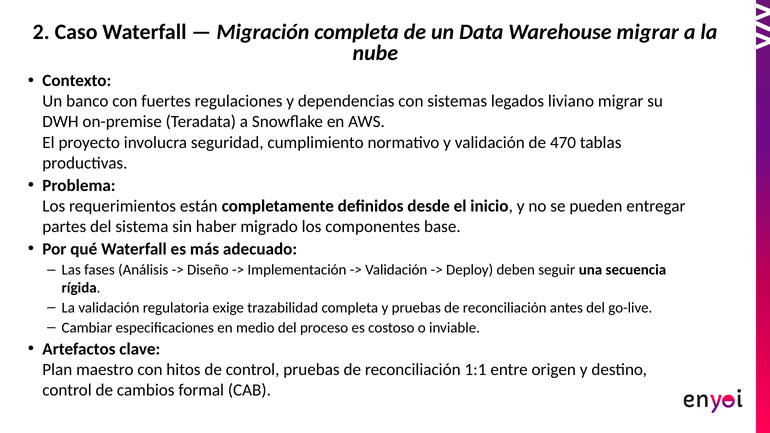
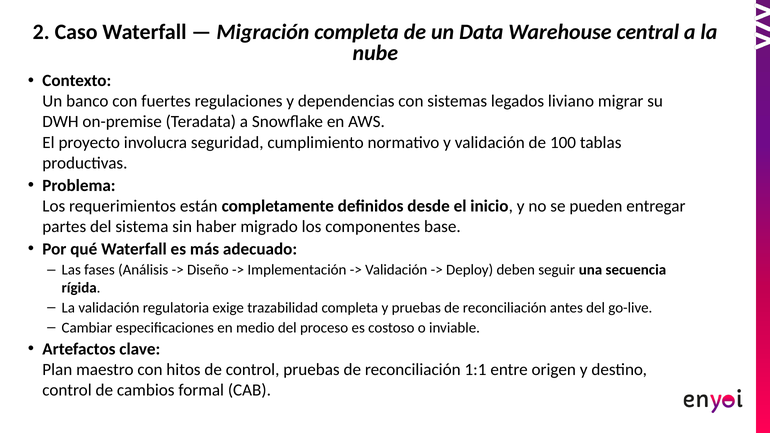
Warehouse migrar: migrar -> central
470: 470 -> 100
